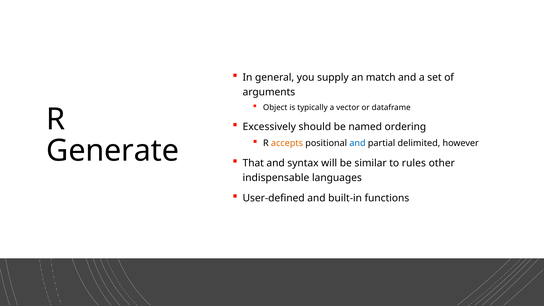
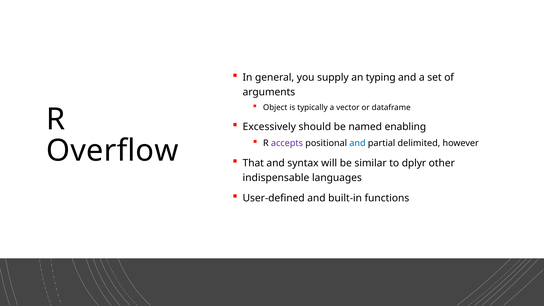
match: match -> typing
ordering: ordering -> enabling
accepts colour: orange -> purple
Generate: Generate -> Overflow
rules: rules -> dplyr
